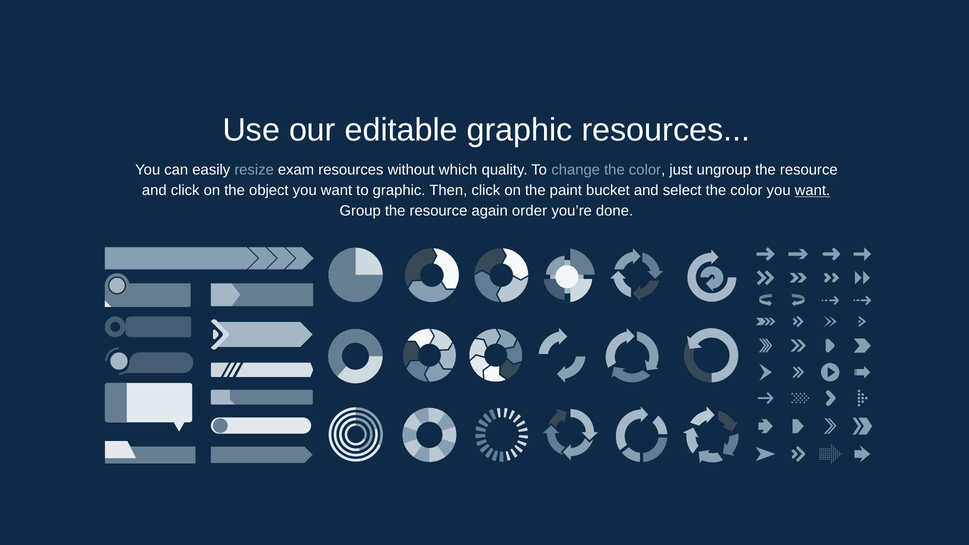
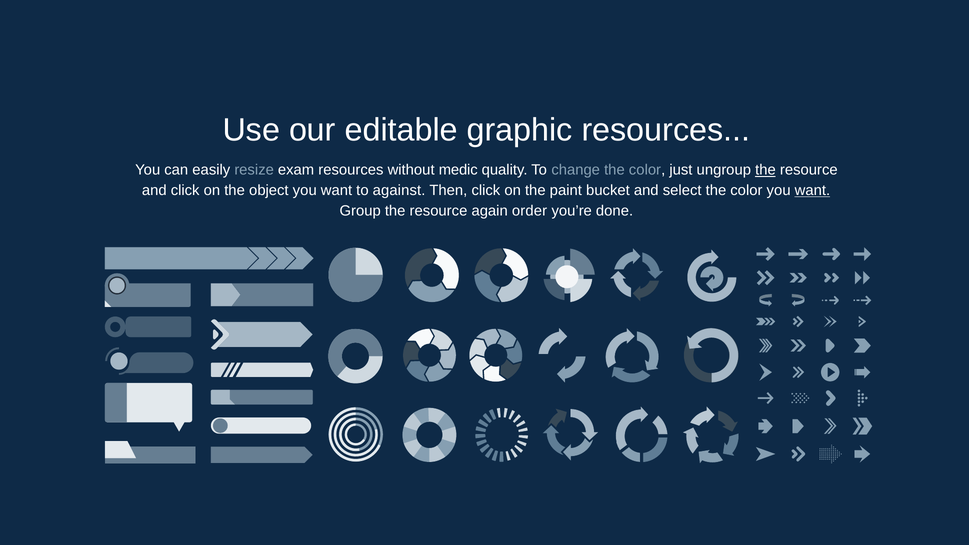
which: which -> medic
the at (765, 170) underline: none -> present
to graphic: graphic -> against
